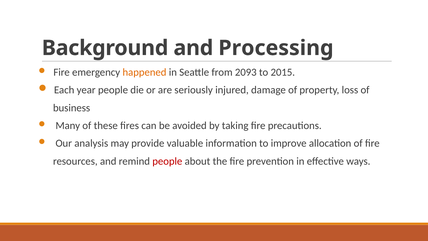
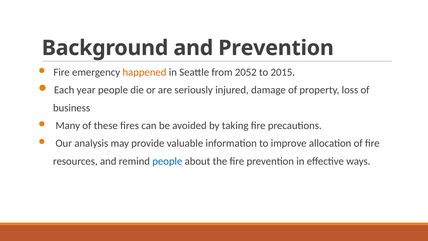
and Processing: Processing -> Prevention
2093: 2093 -> 2052
people at (167, 161) colour: red -> blue
